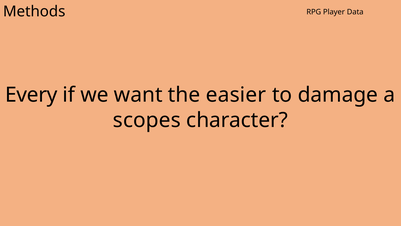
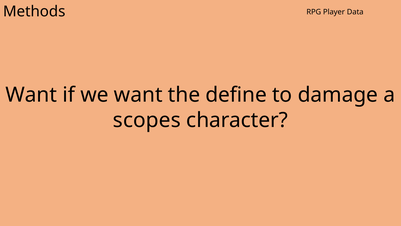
Every at (31, 95): Every -> Want
easier: easier -> define
